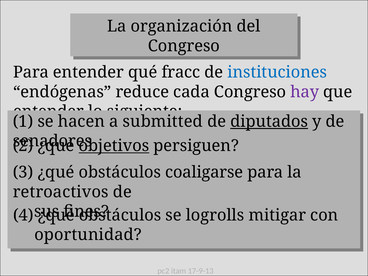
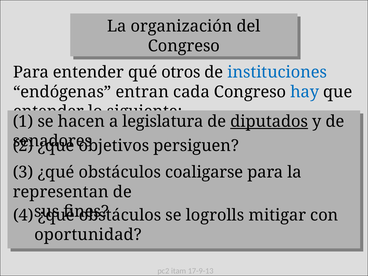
fracc: fracc -> otros
reduce: reduce -> entran
hay colour: purple -> blue
submitted: submitted -> legislatura
objetivos underline: present -> none
retroactivos: retroactivos -> representan
